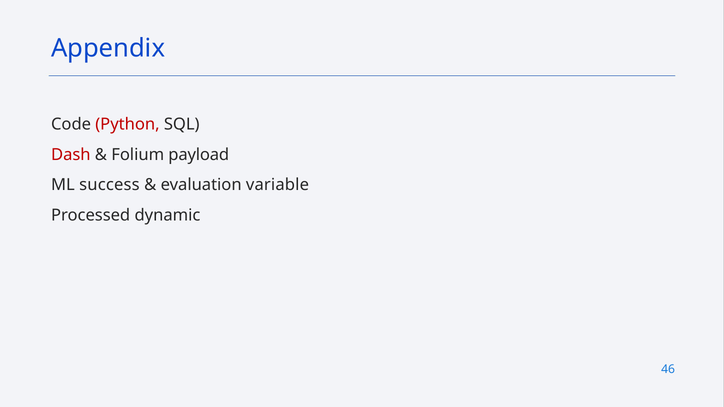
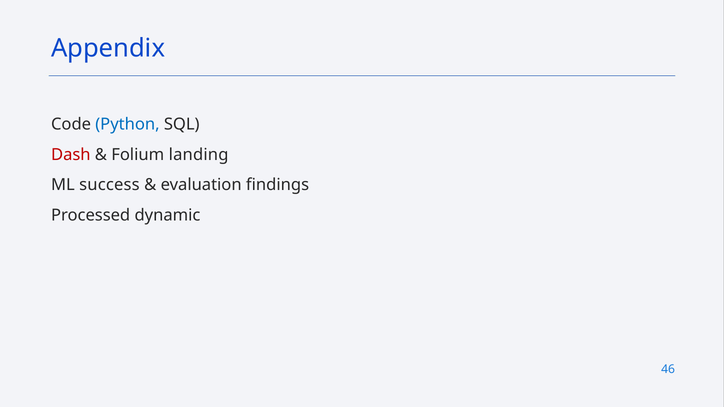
Python colour: red -> blue
payload: payload -> landing
variable: variable -> findings
